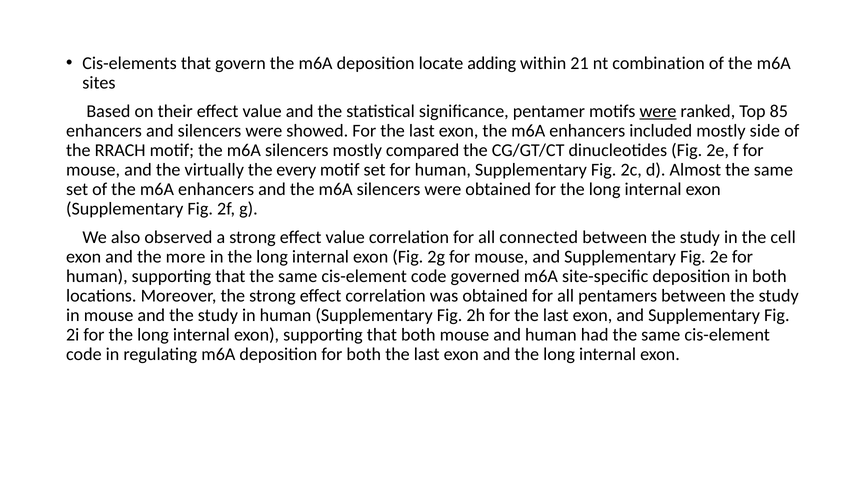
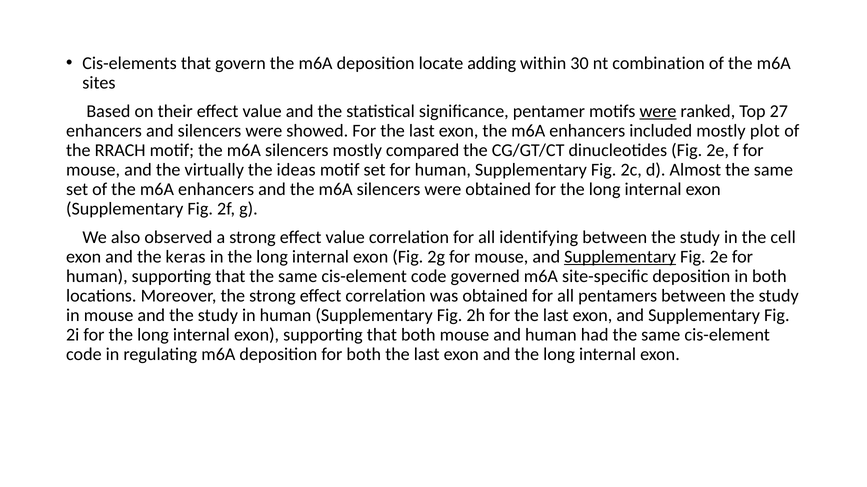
21: 21 -> 30
85: 85 -> 27
side: side -> plot
every: every -> ideas
connected: connected -> identifying
more: more -> keras
Supplementary at (620, 257) underline: none -> present
